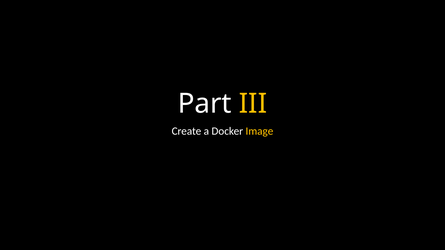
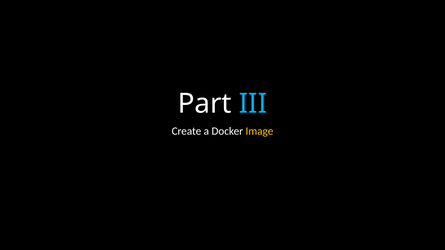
III colour: yellow -> light blue
